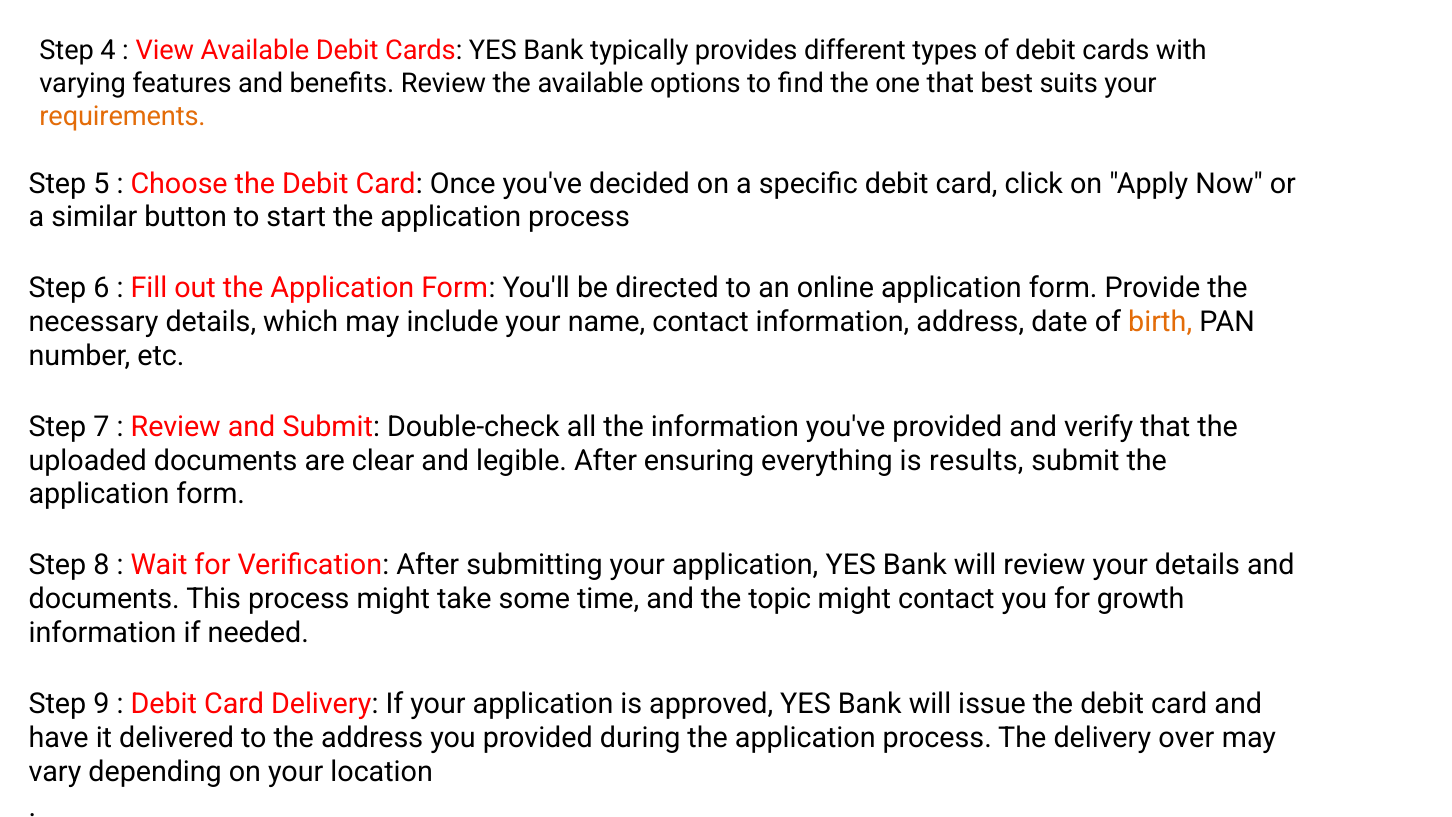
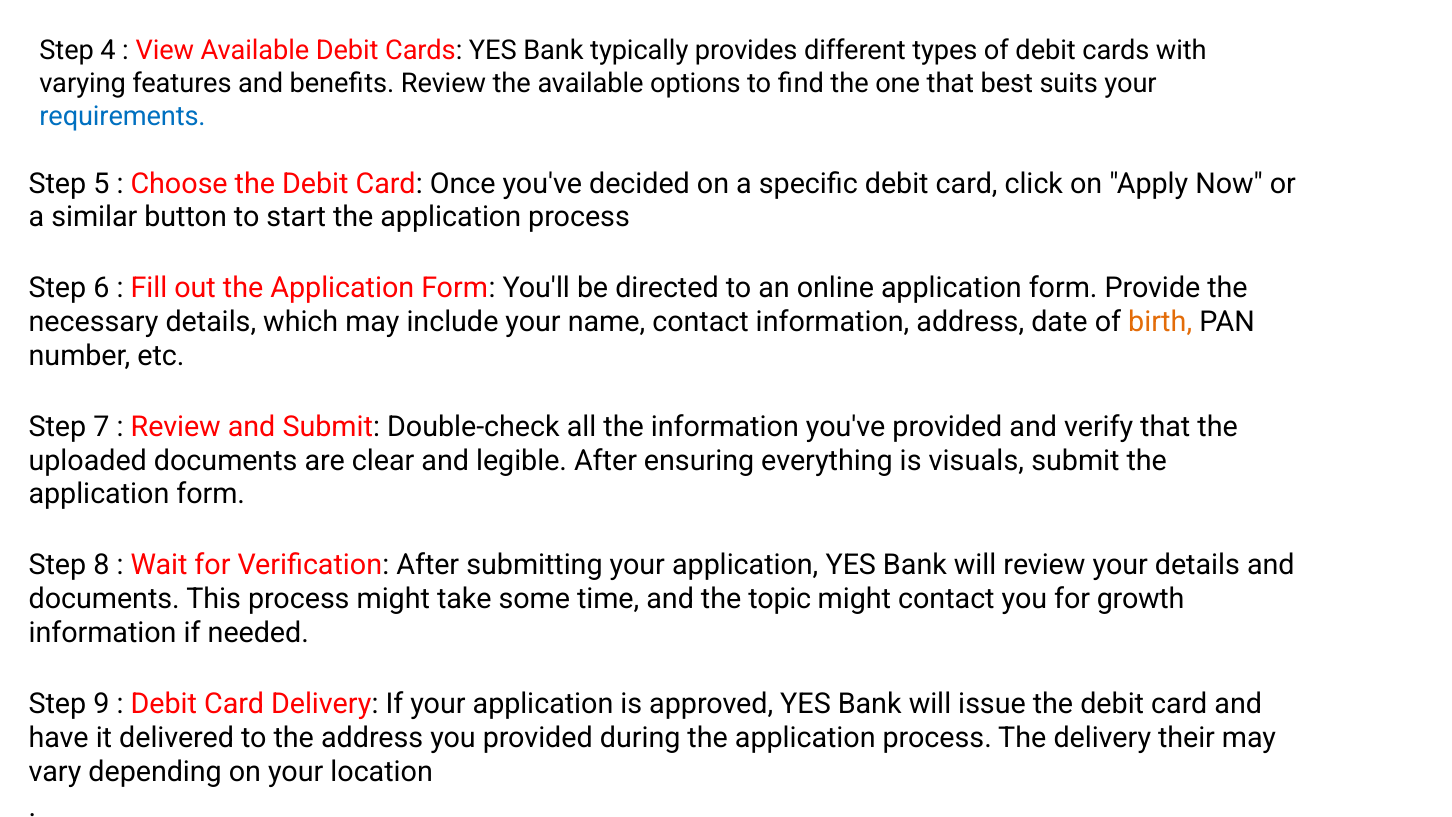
requirements colour: orange -> blue
results: results -> visuals
over: over -> their
